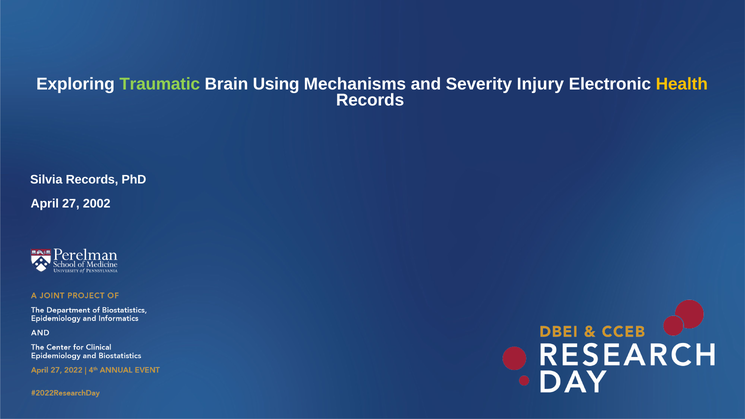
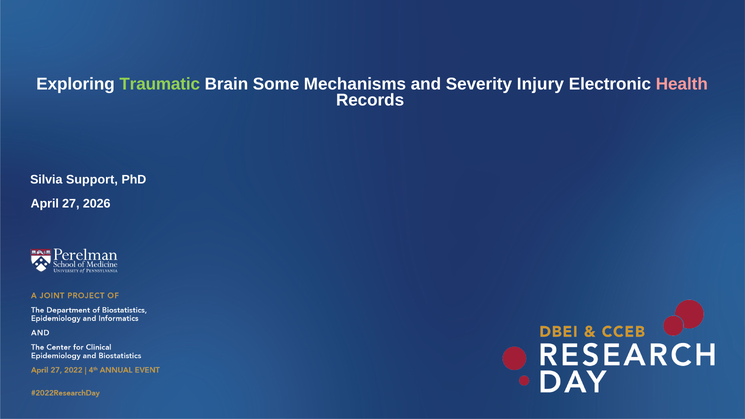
Using: Using -> Some
Health colour: yellow -> pink
Silvia Records: Records -> Support
2002: 2002 -> 2026
